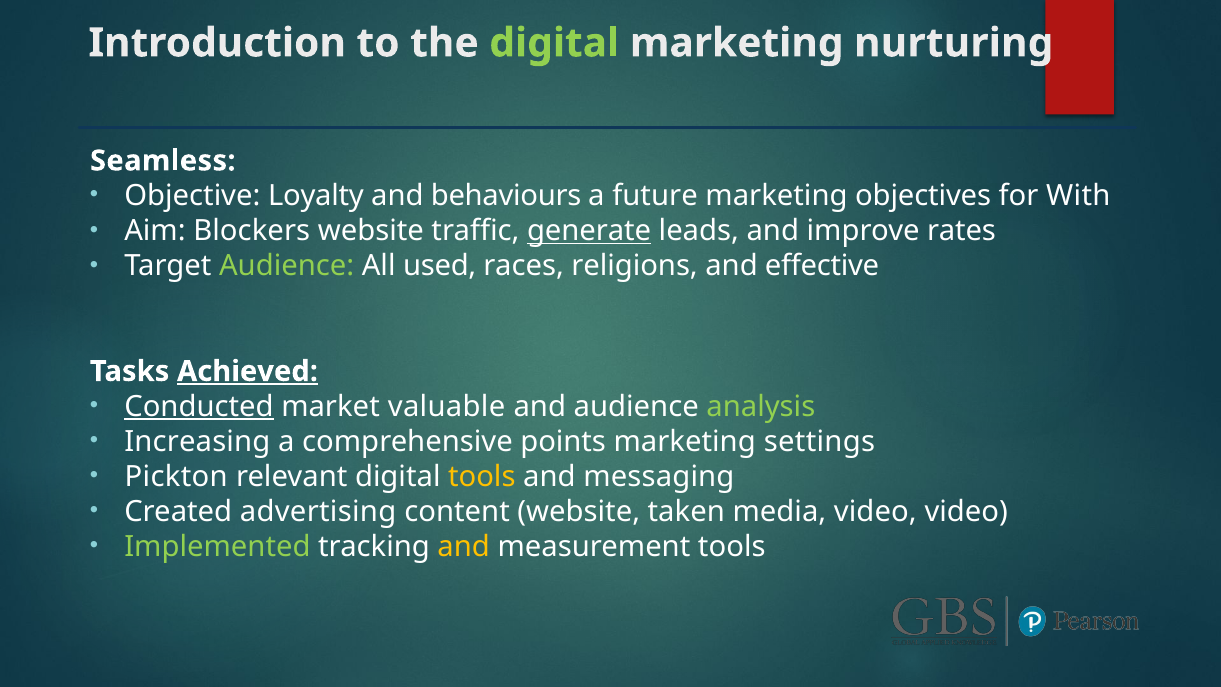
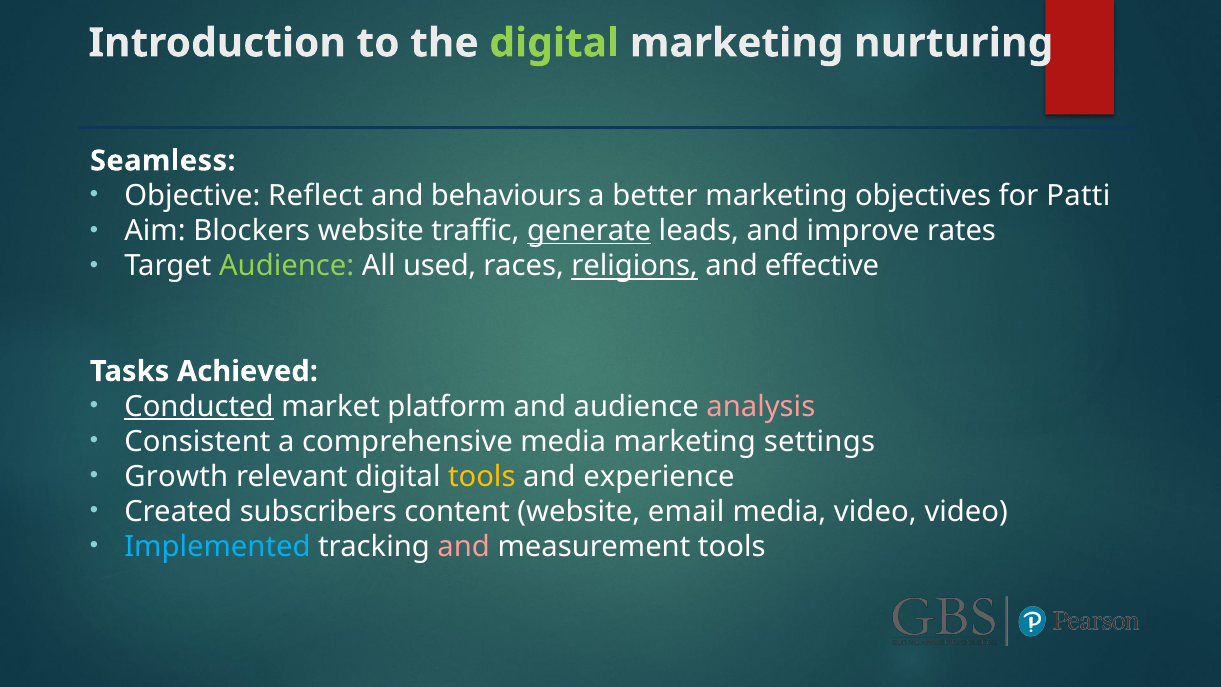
Loyalty: Loyalty -> Reflect
future: future -> better
With: With -> Patti
religions underline: none -> present
Achieved underline: present -> none
valuable: valuable -> platform
analysis colour: light green -> pink
Increasing: Increasing -> Consistent
comprehensive points: points -> media
Pickton: Pickton -> Growth
messaging: messaging -> experience
advertising: advertising -> subscribers
taken: taken -> email
Implemented colour: light green -> light blue
and at (464, 547) colour: yellow -> pink
